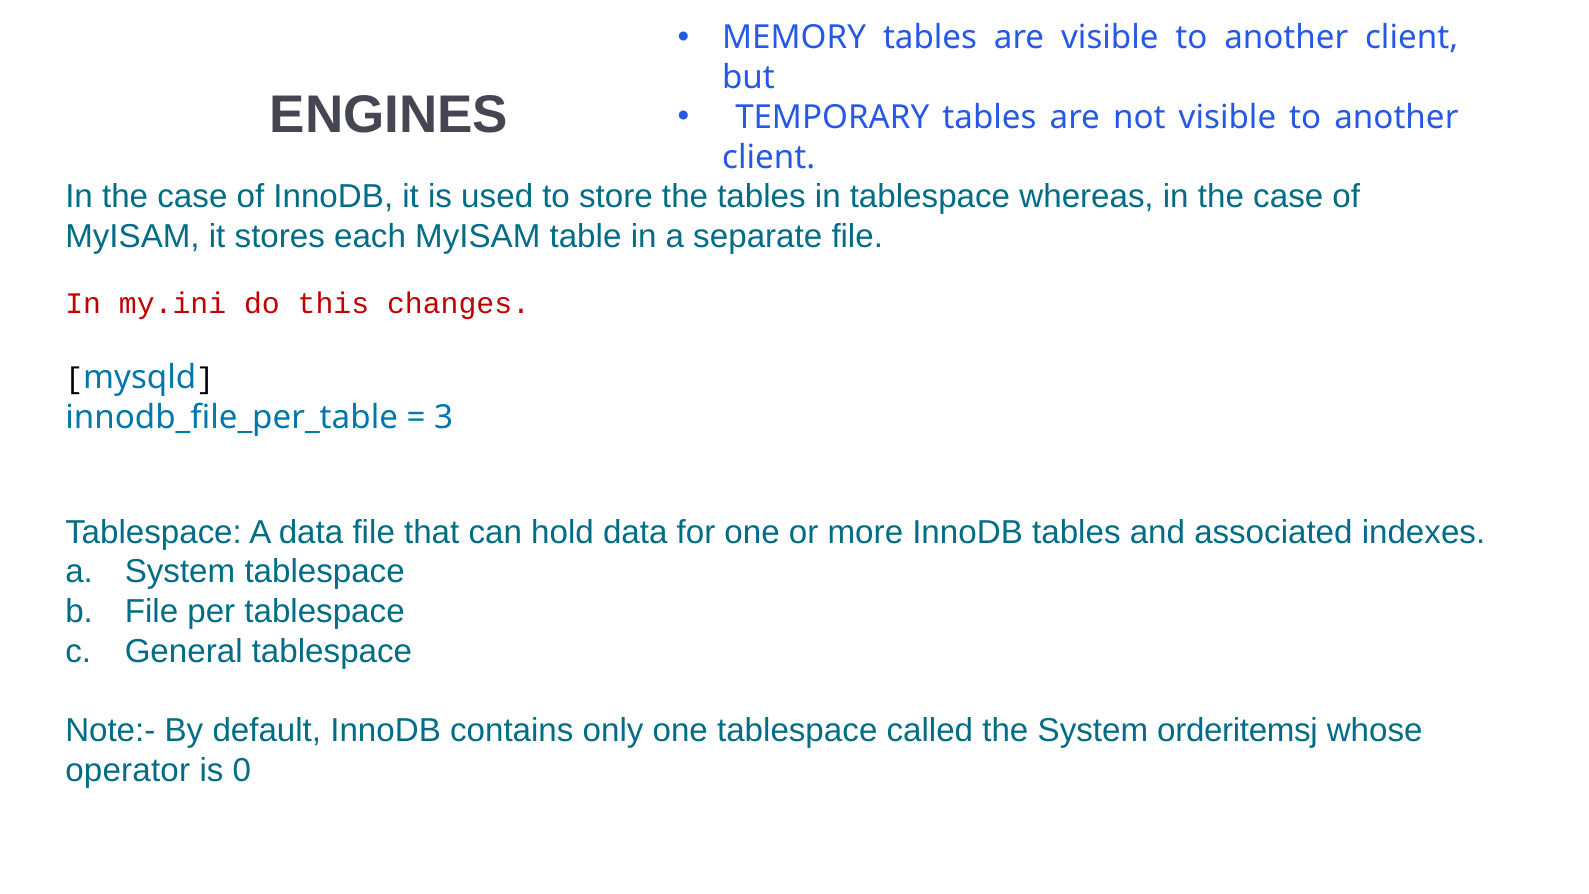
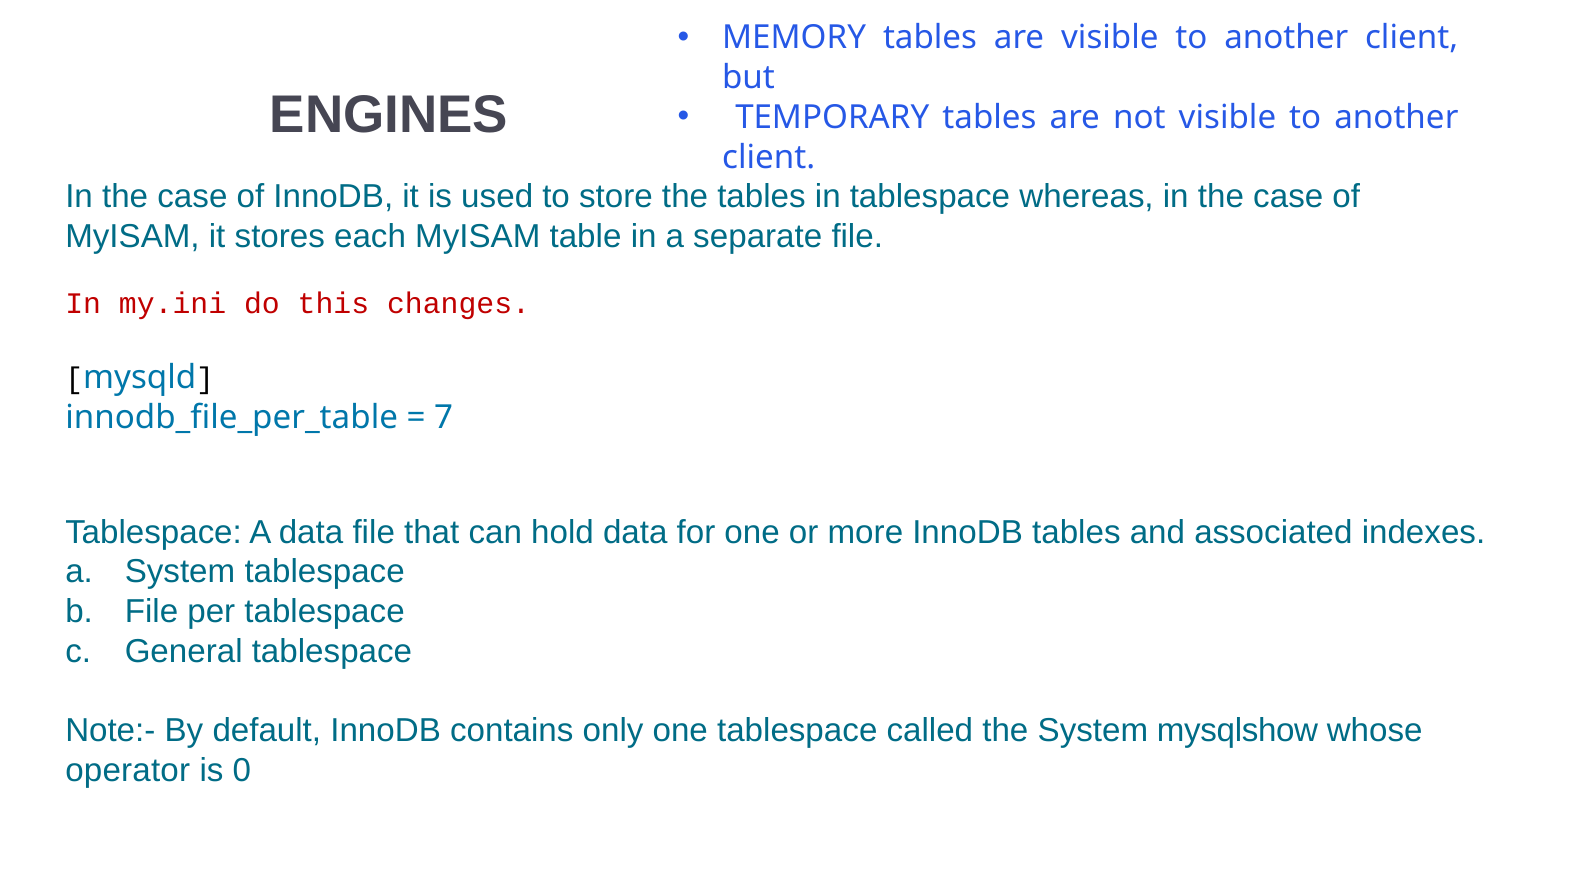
3: 3 -> 7
orderitemsj: orderitemsj -> mysqlshow
